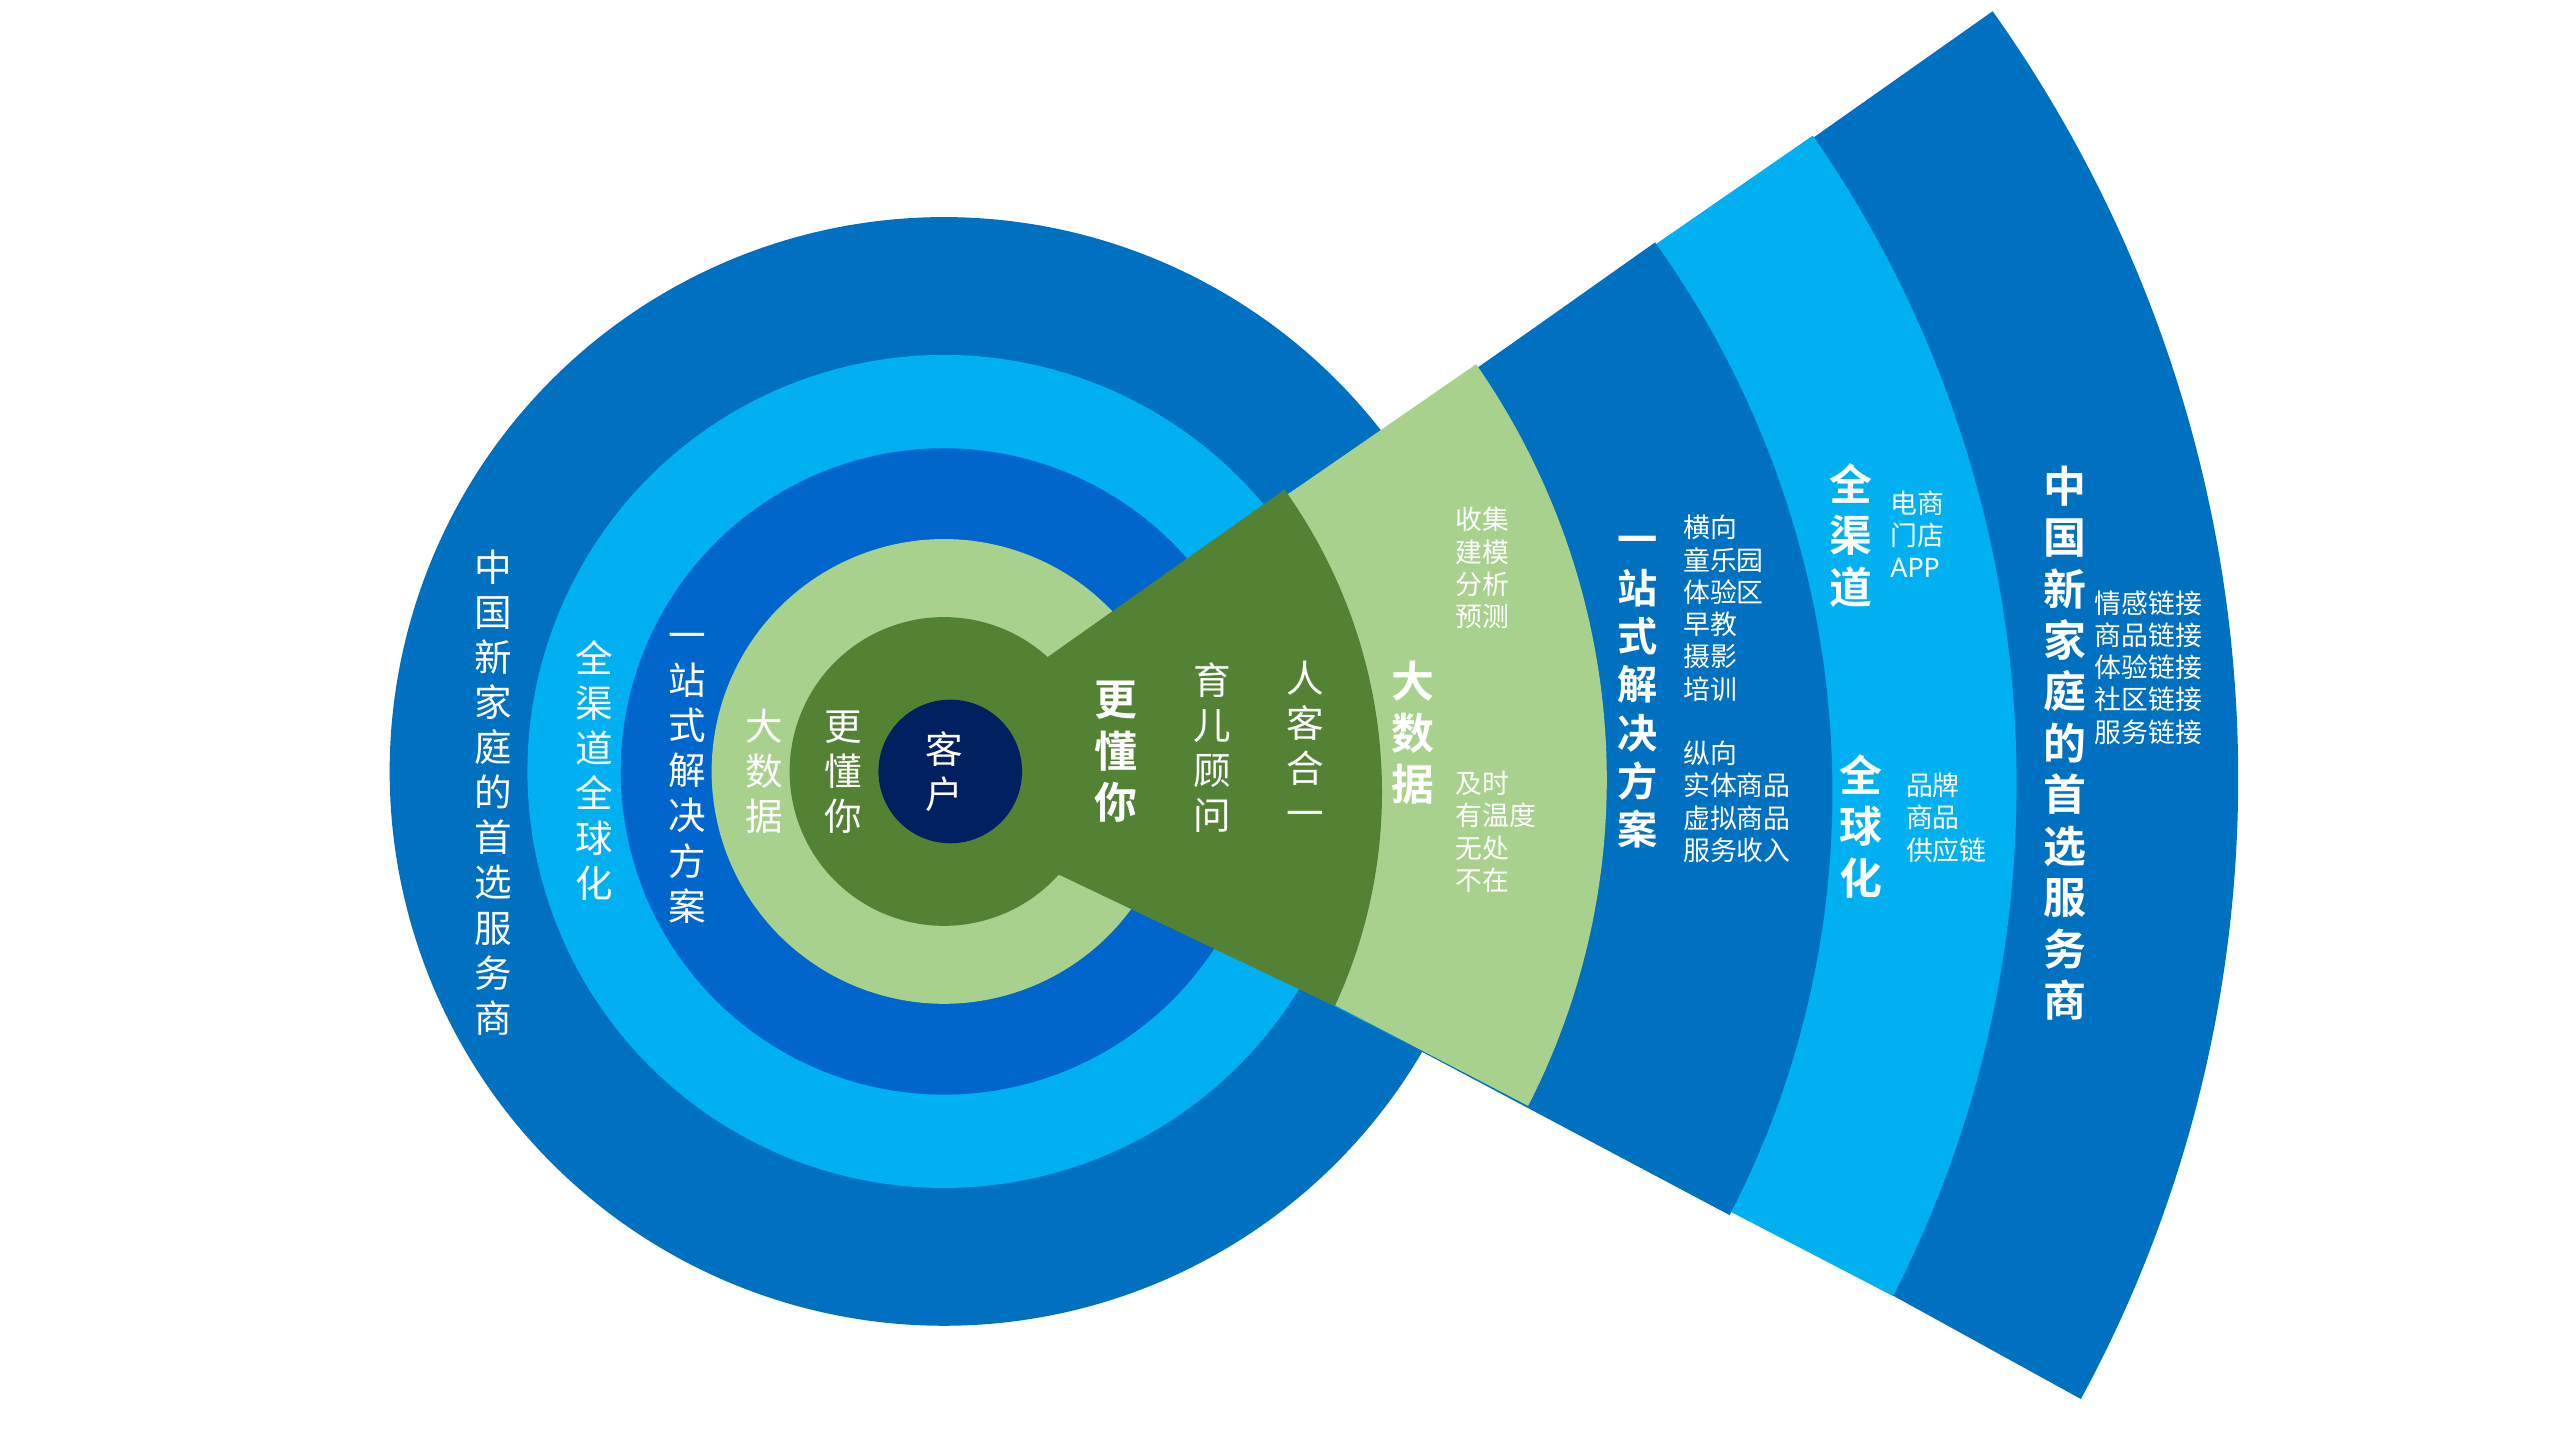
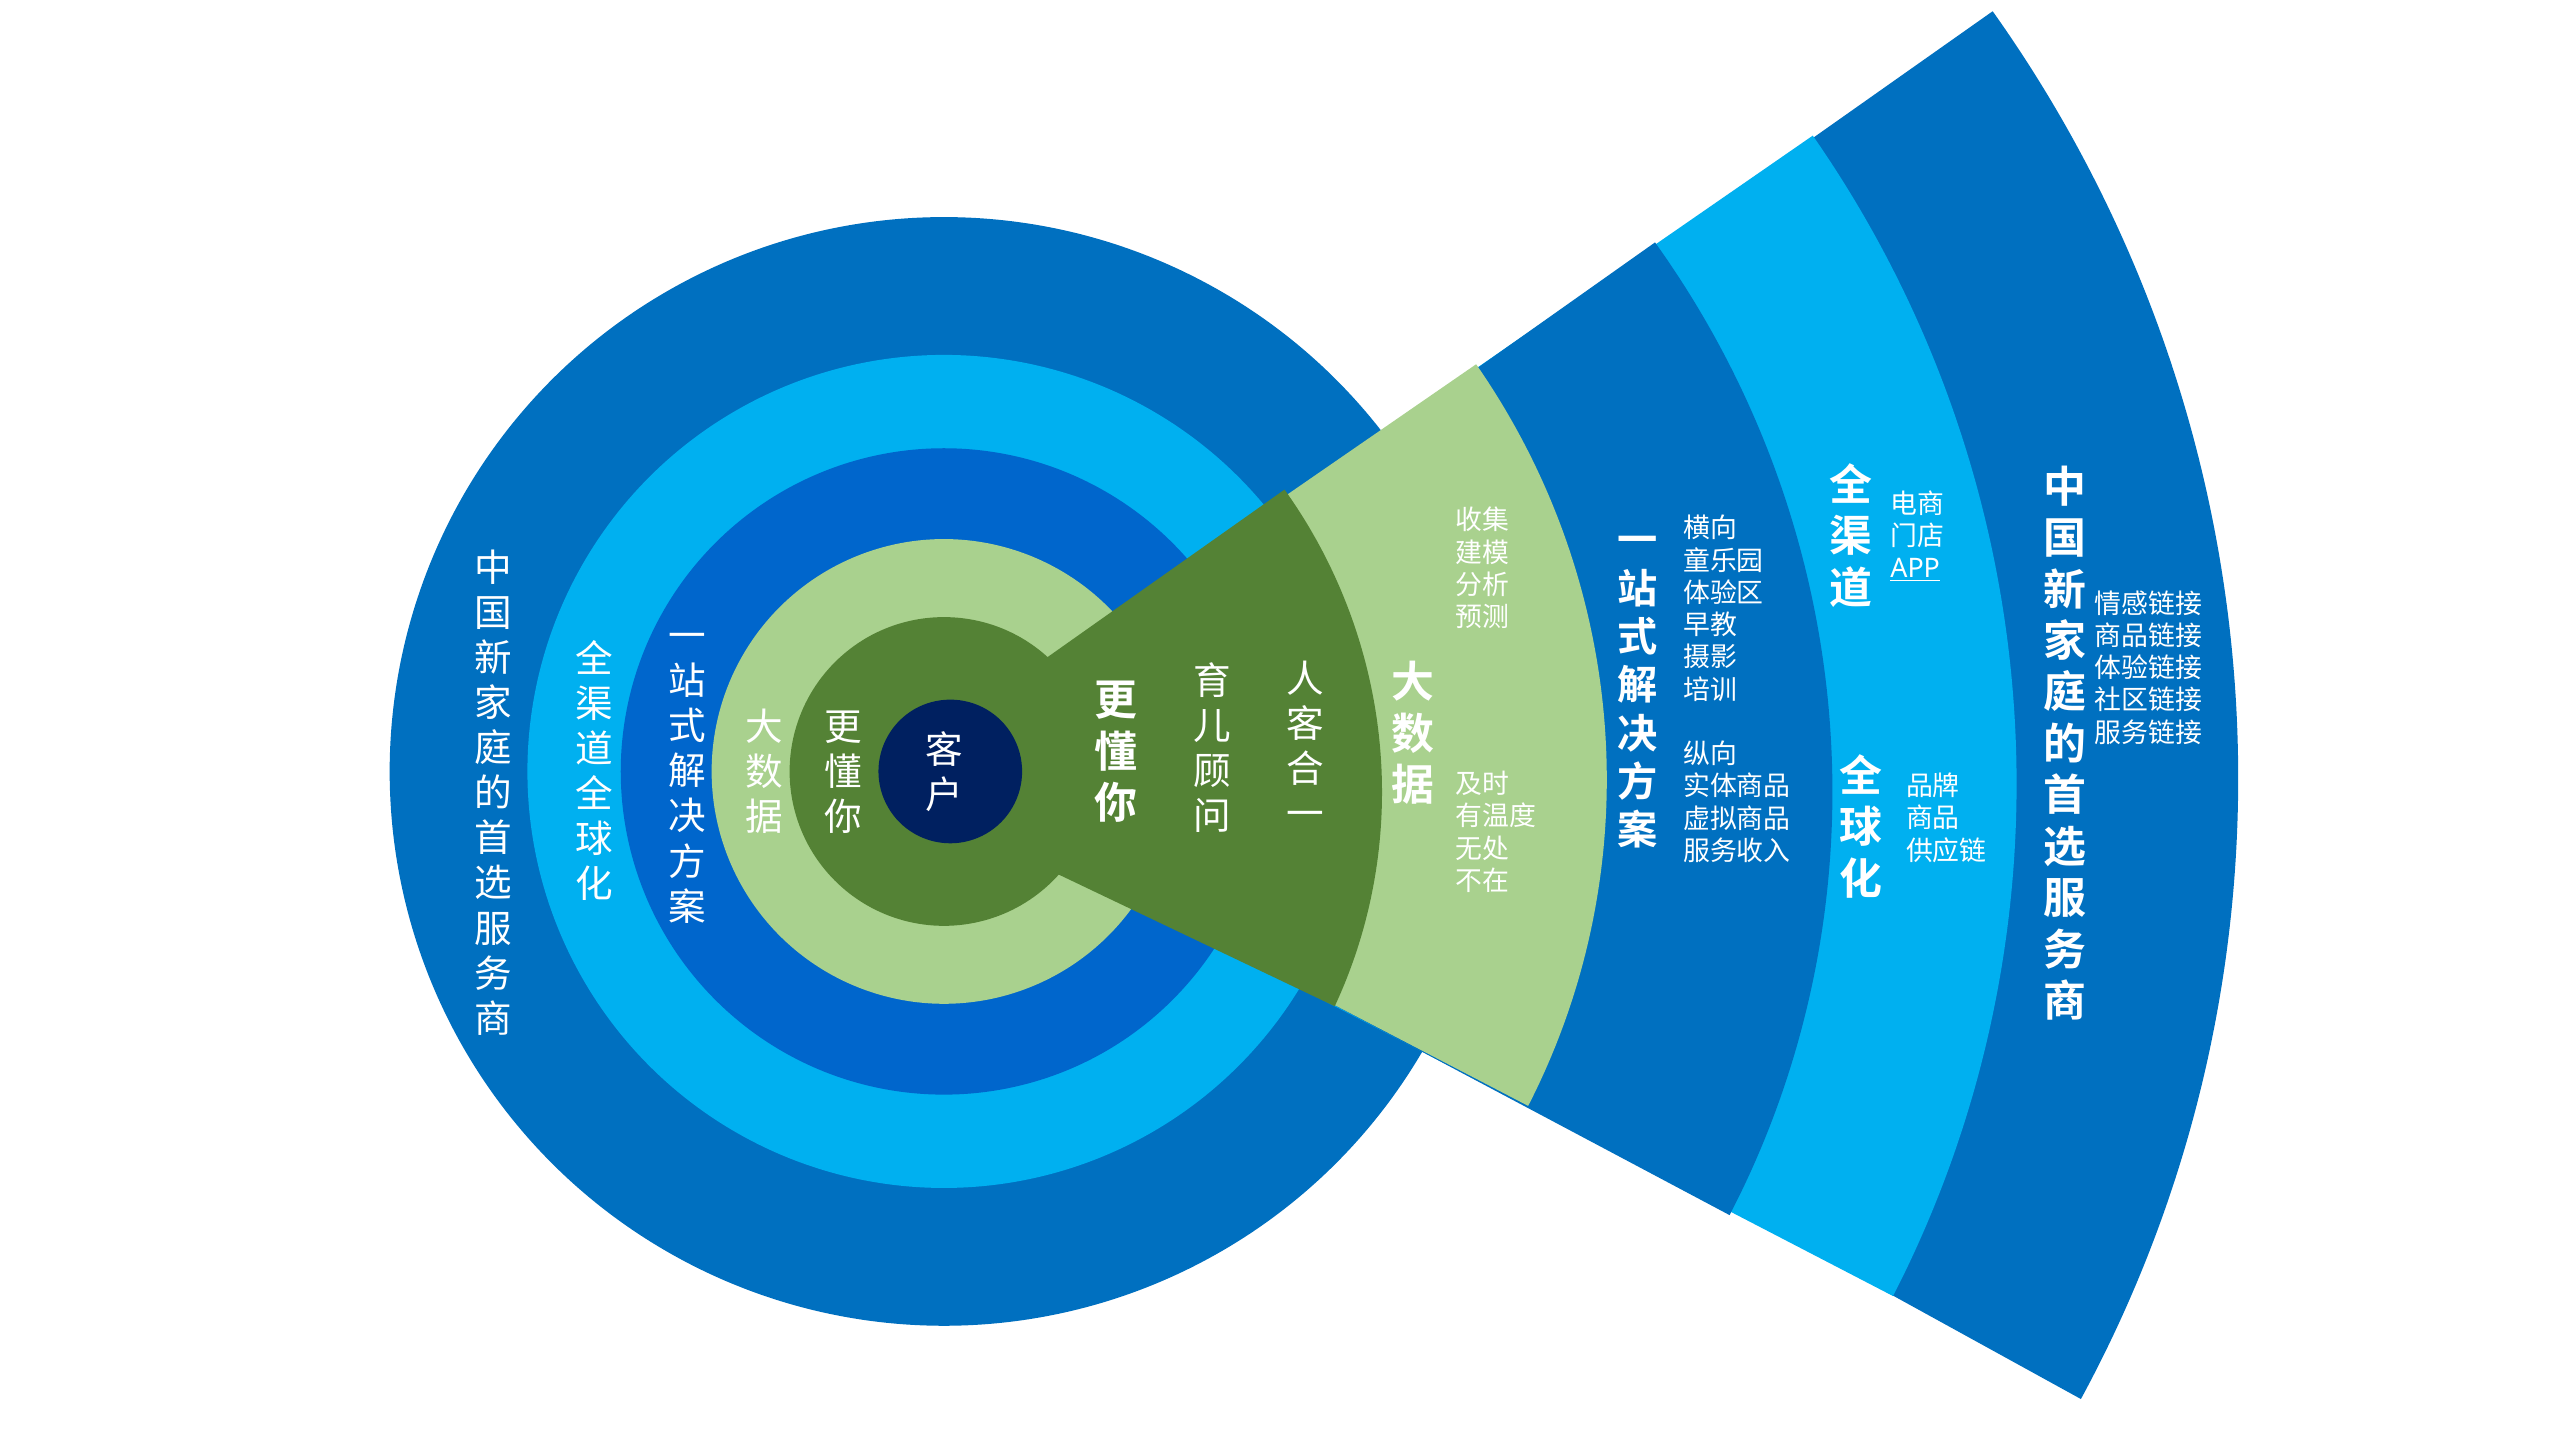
APP underline: none -> present
